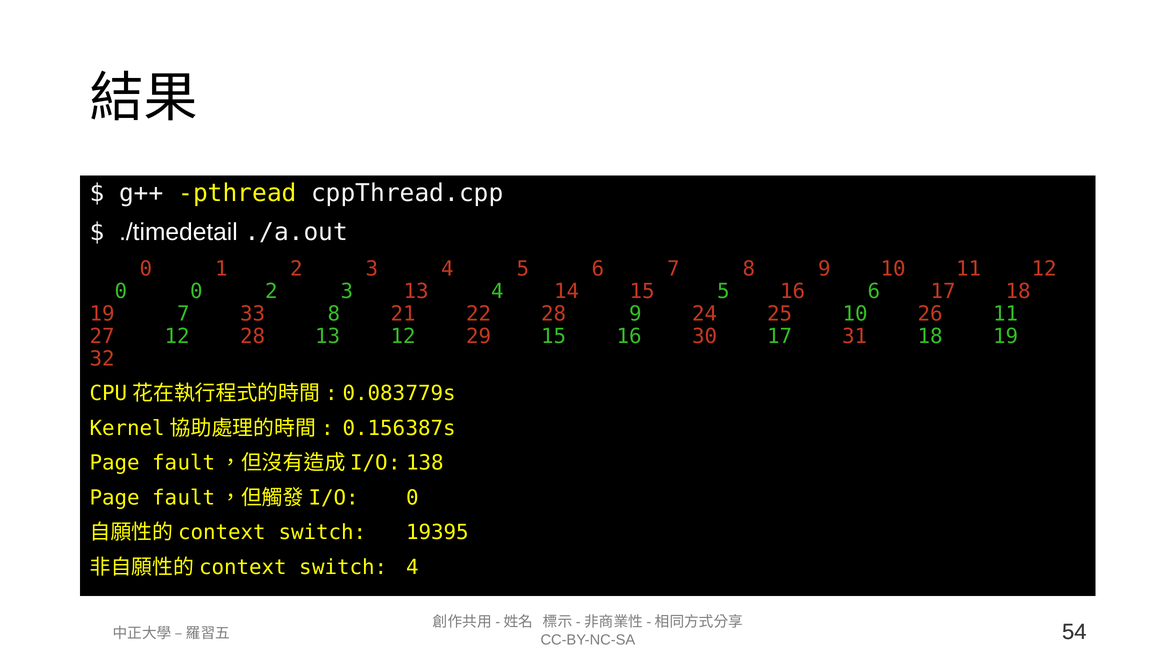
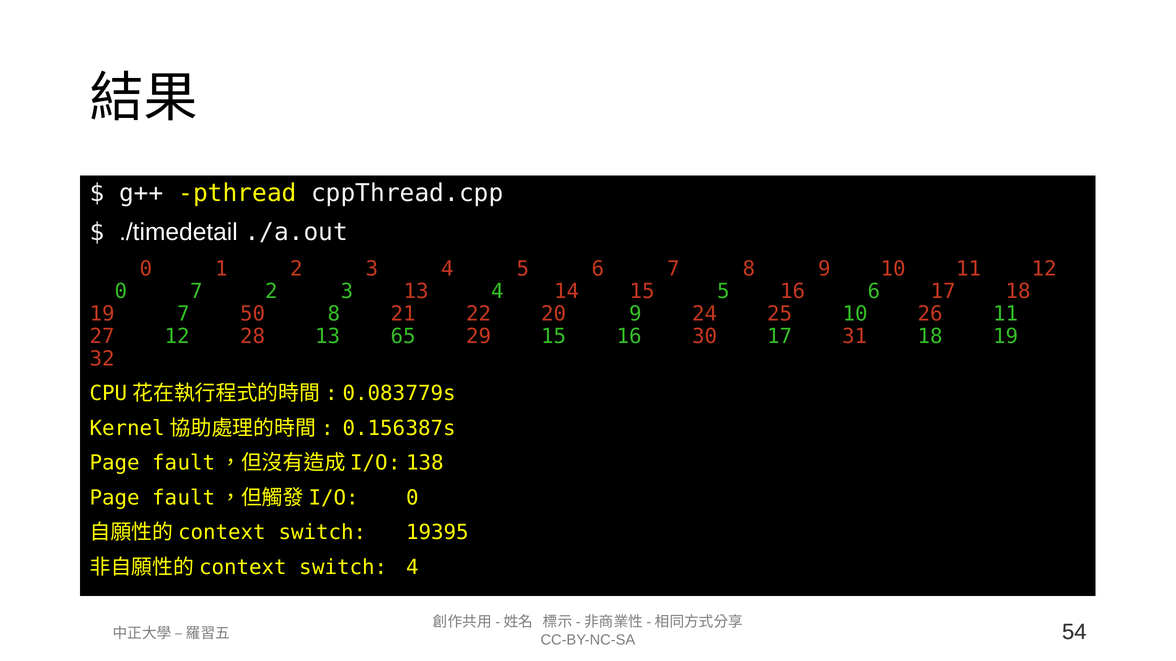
0 0: 0 -> 7
33: 33 -> 50
22 28: 28 -> 20
13 12: 12 -> 65
